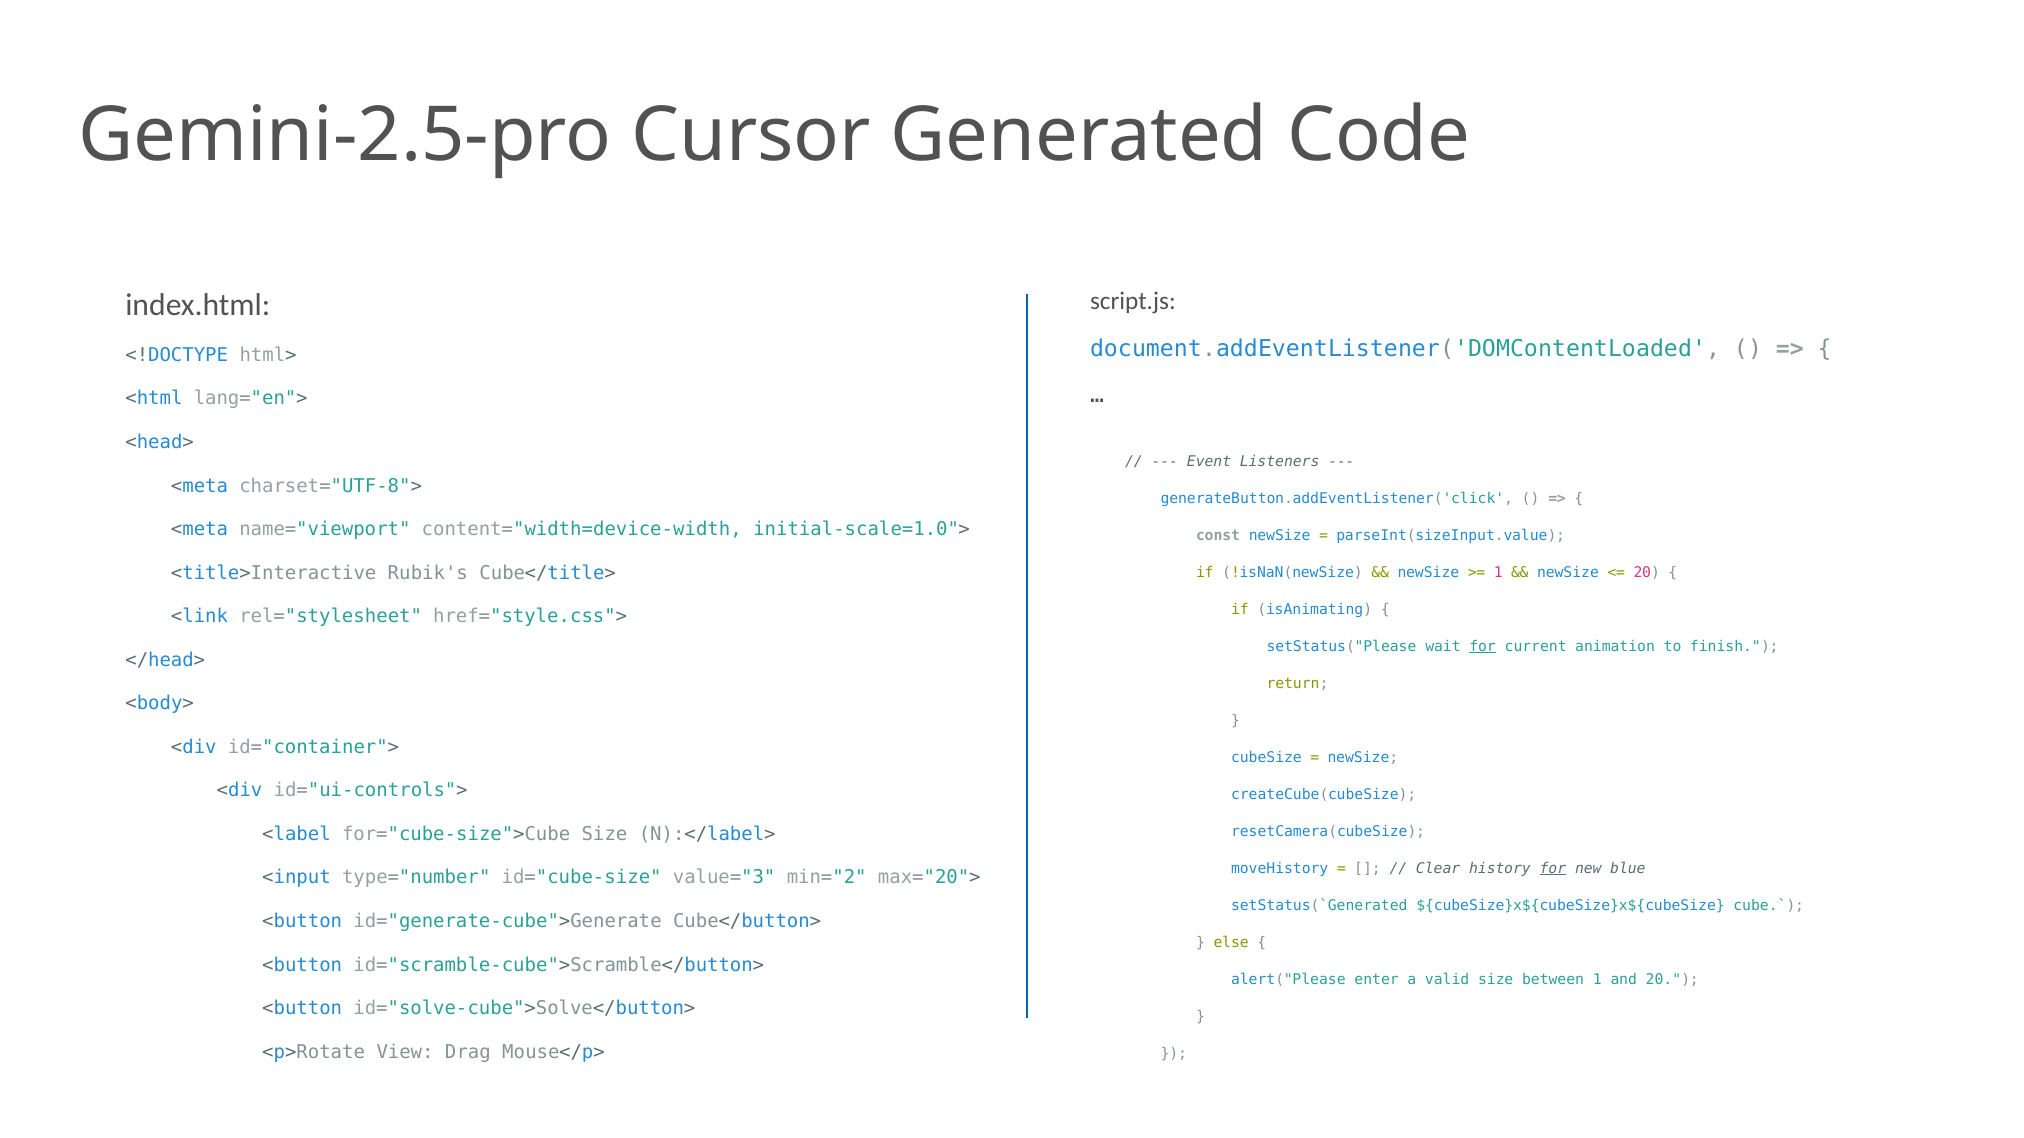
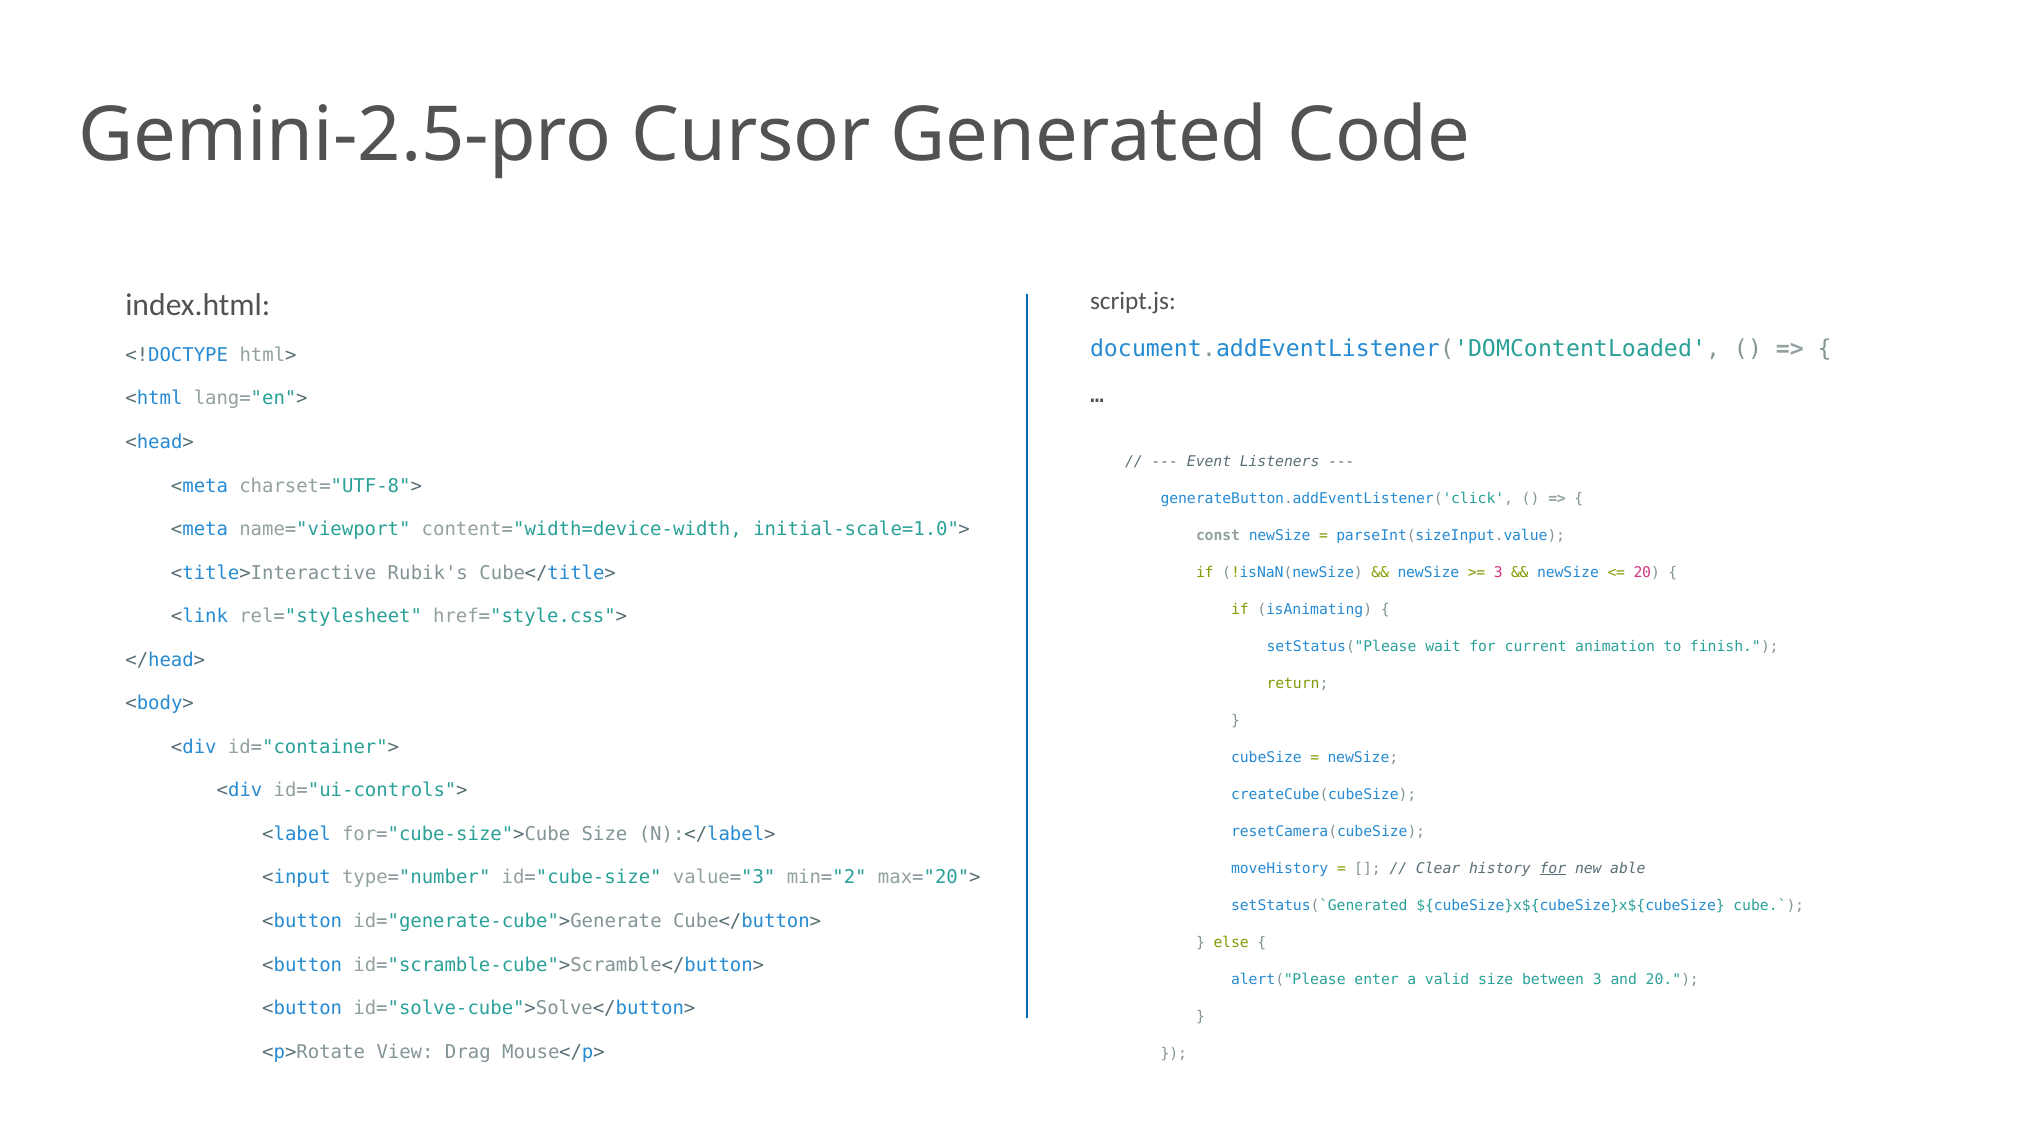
1 at (1498, 573): 1 -> 3
for at (1483, 647) underline: present -> none
blue: blue -> able
between 1: 1 -> 3
